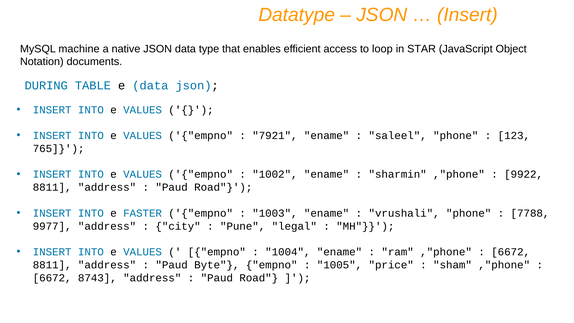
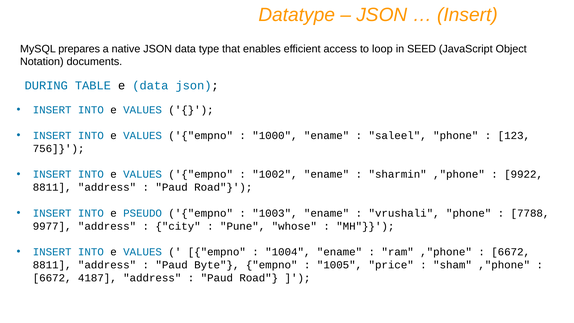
machine: machine -> prepares
STAR: STAR -> SEED
7921: 7921 -> 1000
765: 765 -> 756
FASTER: FASTER -> PSEUDO
legal: legal -> whose
8743: 8743 -> 4187
